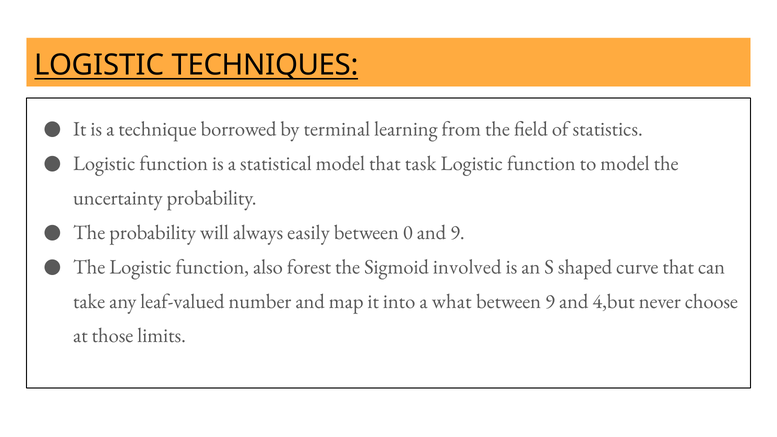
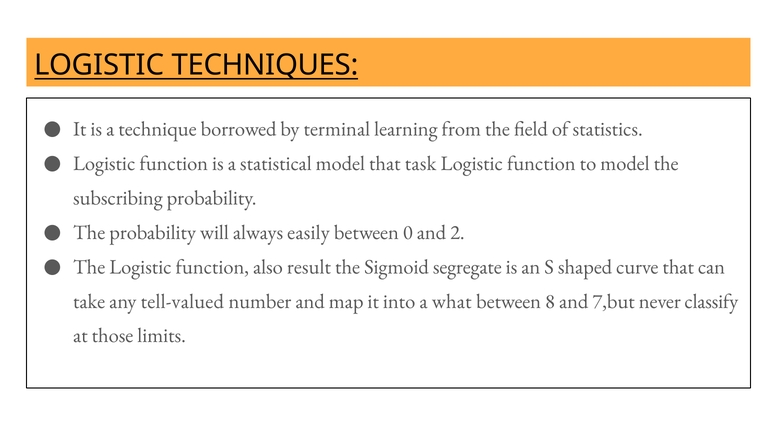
uncertainty: uncertainty -> subscribing
and 9: 9 -> 2
forest: forest -> result
involved: involved -> segregate
leaf-valued: leaf-valued -> tell-valued
between 9: 9 -> 8
4,but: 4,but -> 7,but
choose: choose -> classify
